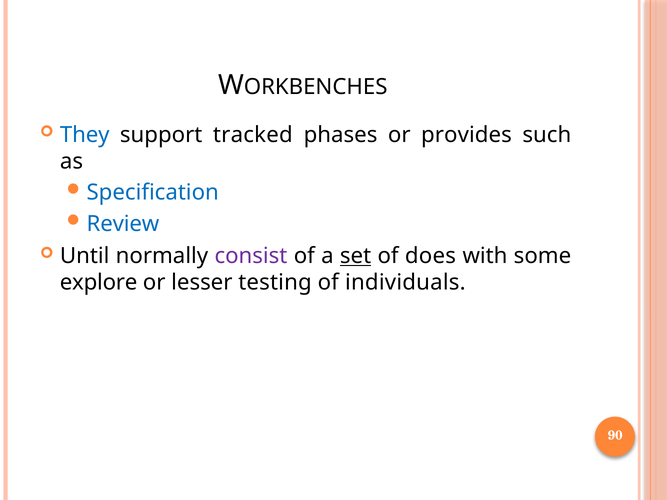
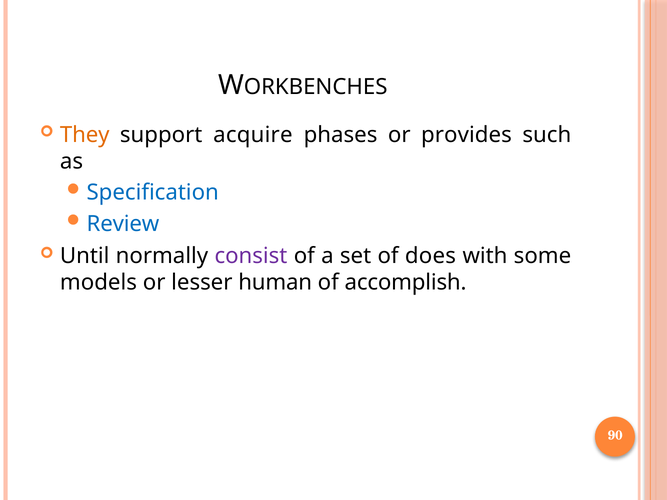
They colour: blue -> orange
tracked: tracked -> acquire
set underline: present -> none
explore: explore -> models
testing: testing -> human
individuals: individuals -> accomplish
